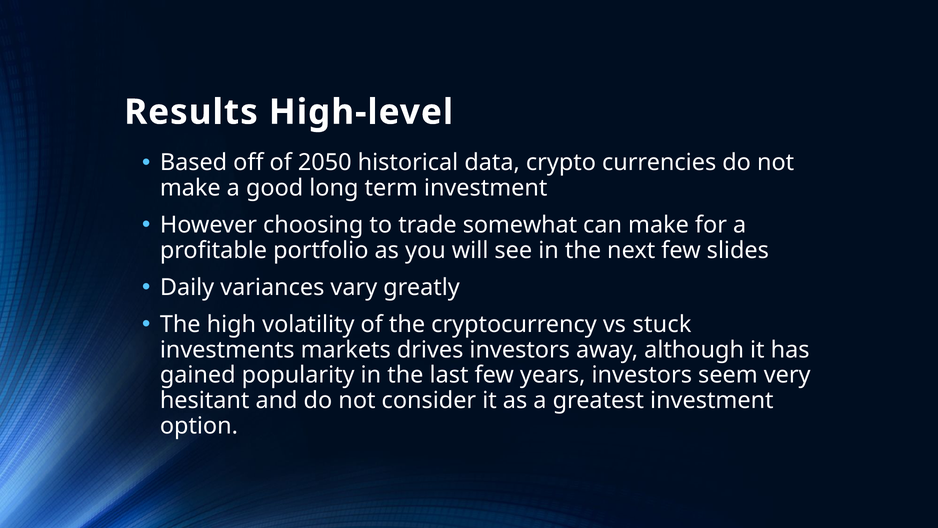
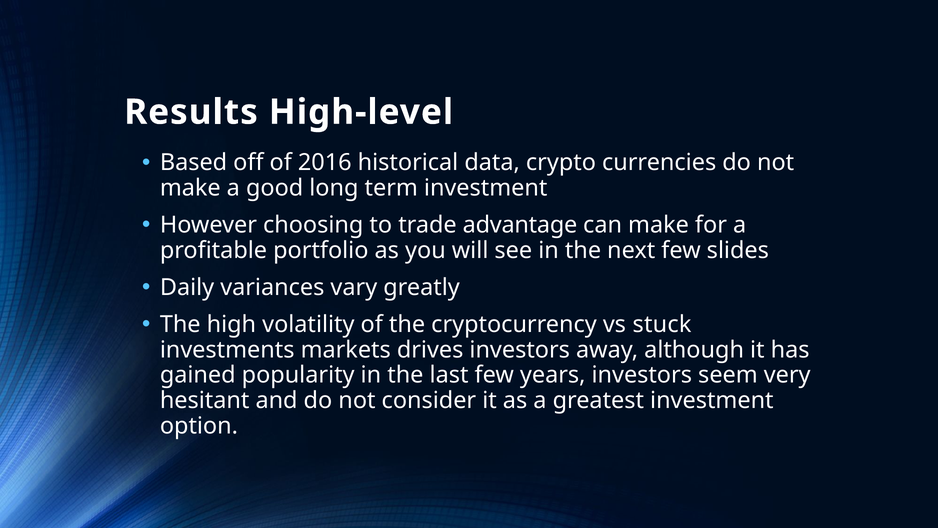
2050: 2050 -> 2016
somewhat: somewhat -> advantage
